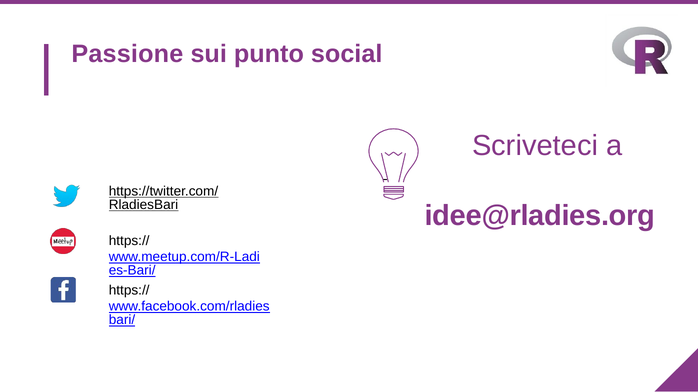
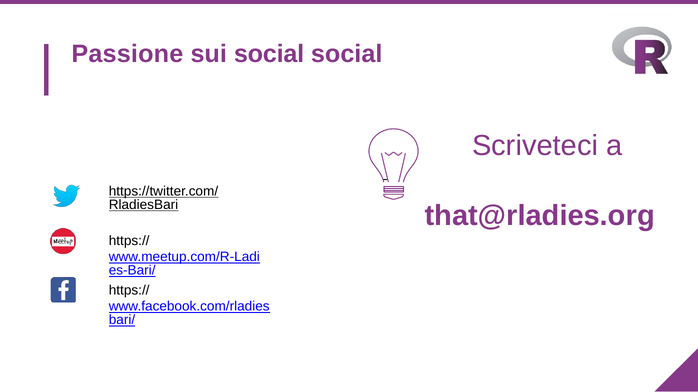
sui punto: punto -> social
idee@rladies.org: idee@rladies.org -> that@rladies.org
